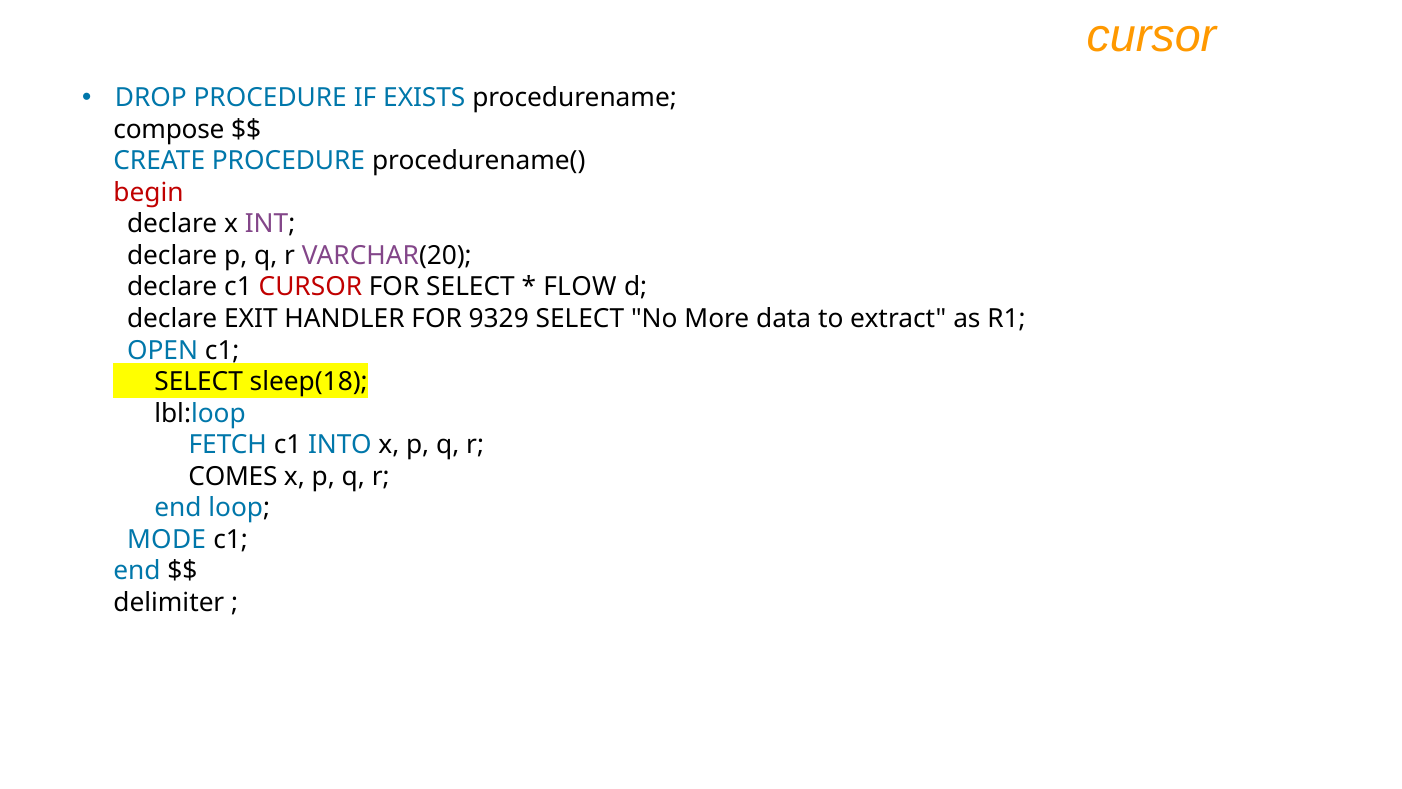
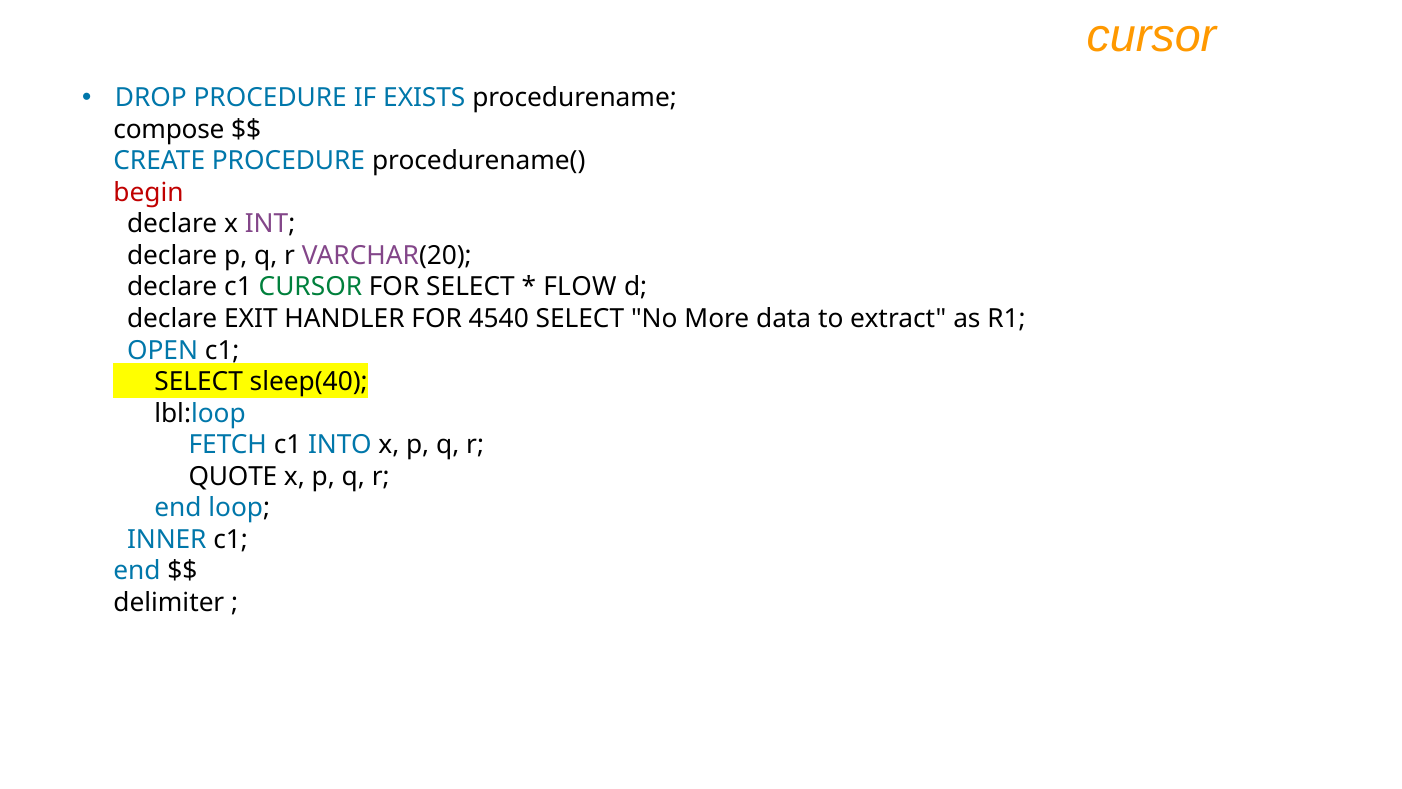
CURSOR at (310, 287) colour: red -> green
9329: 9329 -> 4540
sleep(18: sleep(18 -> sleep(40
COMES: COMES -> QUOTE
MODE: MODE -> INNER
